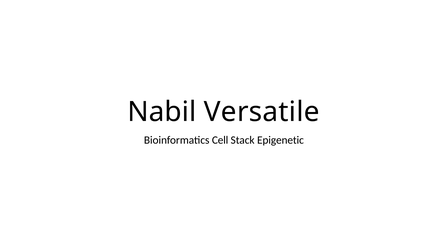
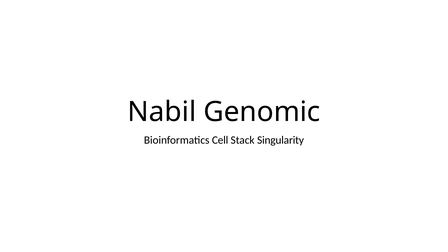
Versatile: Versatile -> Genomic
Epigenetic: Epigenetic -> Singularity
